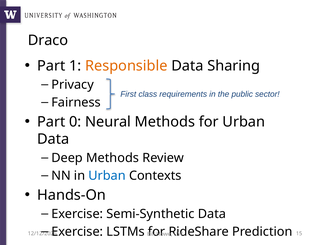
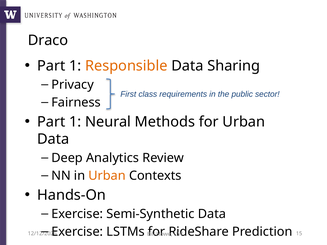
0 at (75, 122): 0 -> 1
Deep Methods: Methods -> Analytics
Urban at (107, 176) colour: blue -> orange
